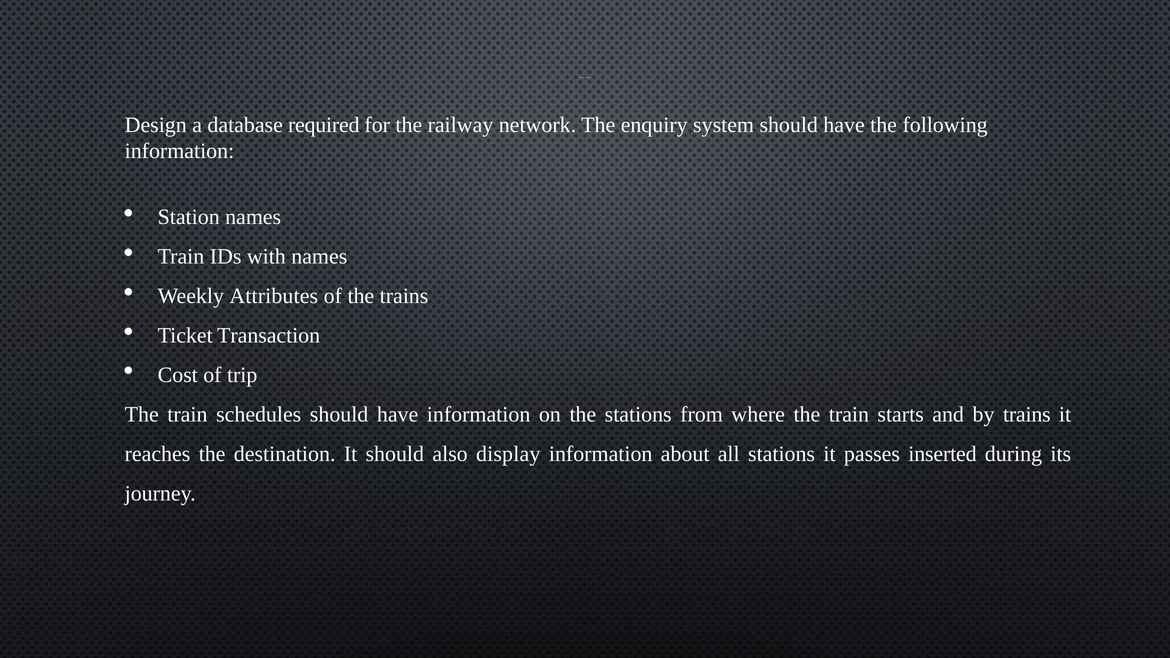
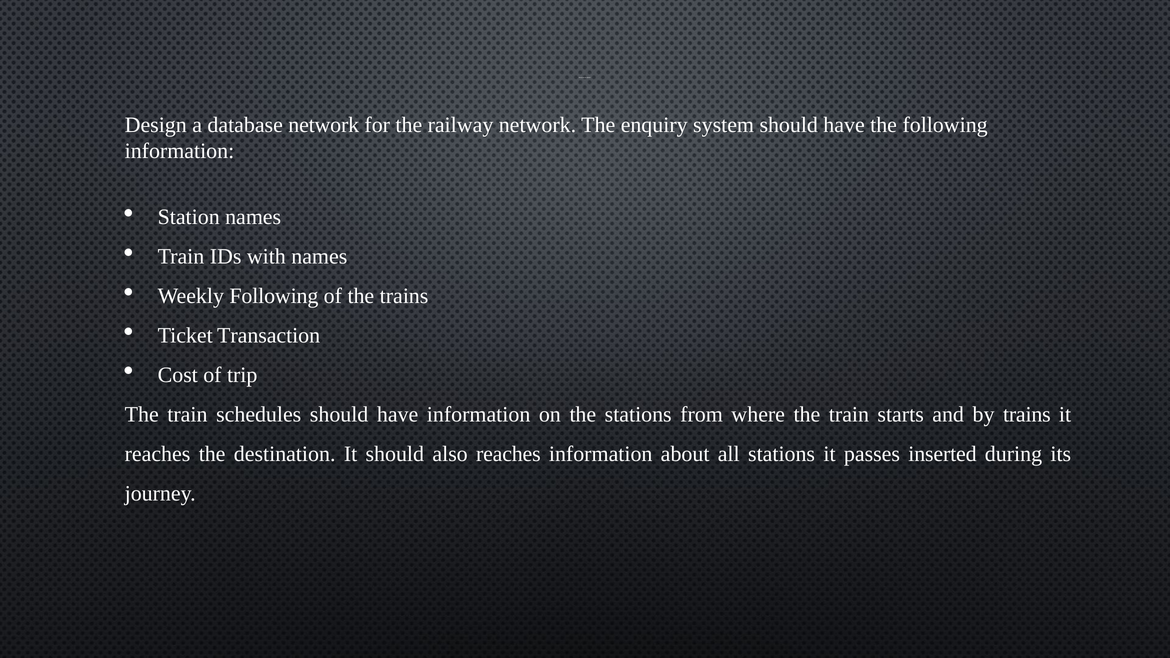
database required: required -> network
Weekly Attributes: Attributes -> Following
also display: display -> reaches
